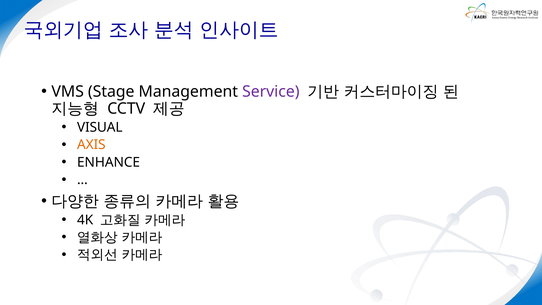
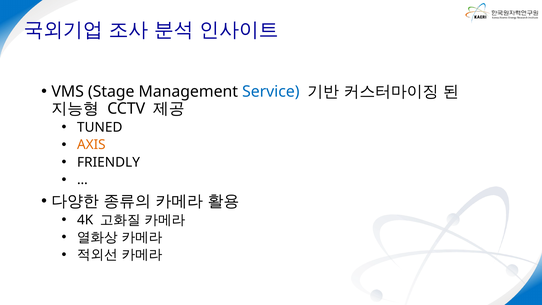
Service colour: purple -> blue
VISUAL: VISUAL -> TUNED
ENHANCE: ENHANCE -> FRIENDLY
